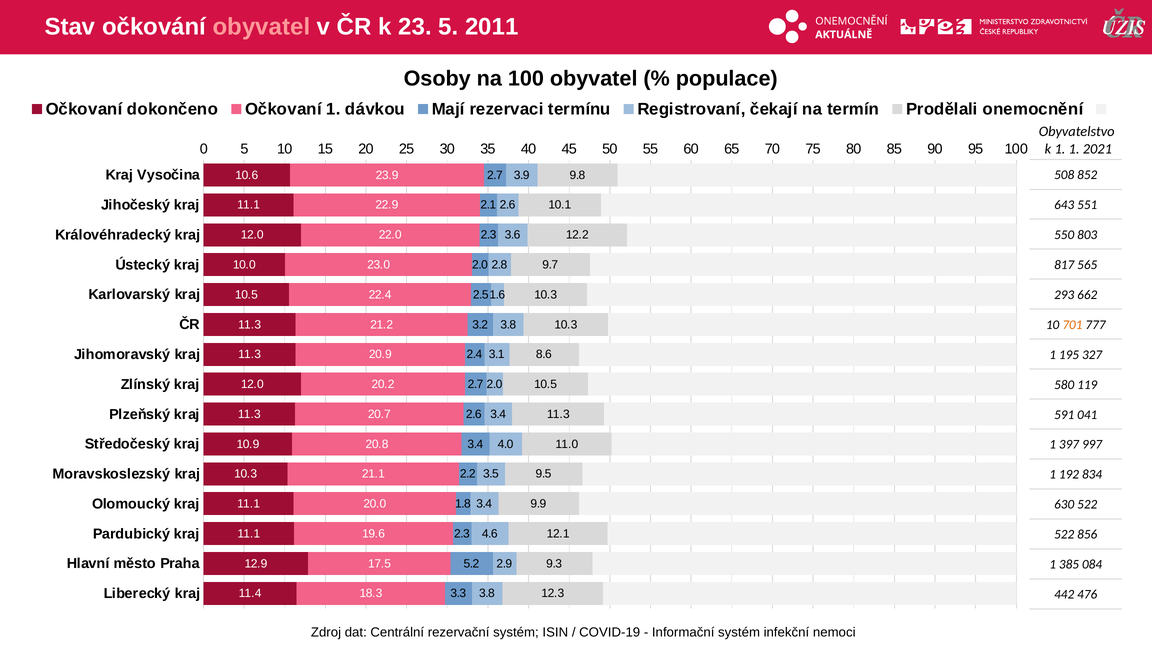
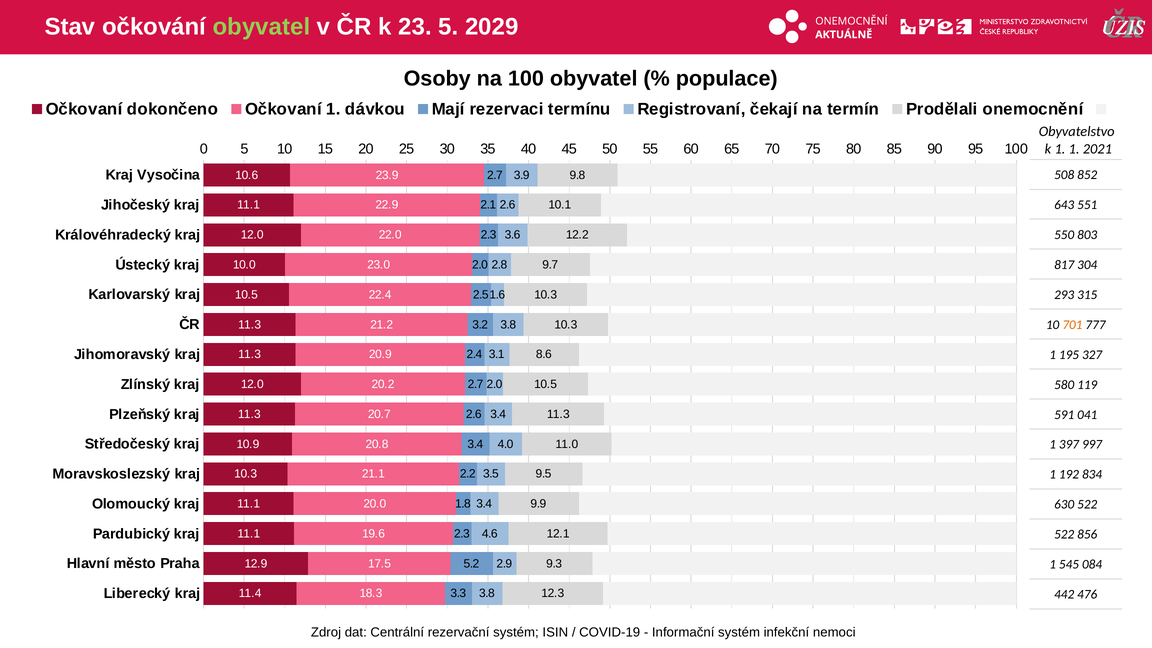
obyvatel at (262, 27) colour: pink -> light green
2011: 2011 -> 2029
565: 565 -> 304
662: 662 -> 315
385: 385 -> 545
